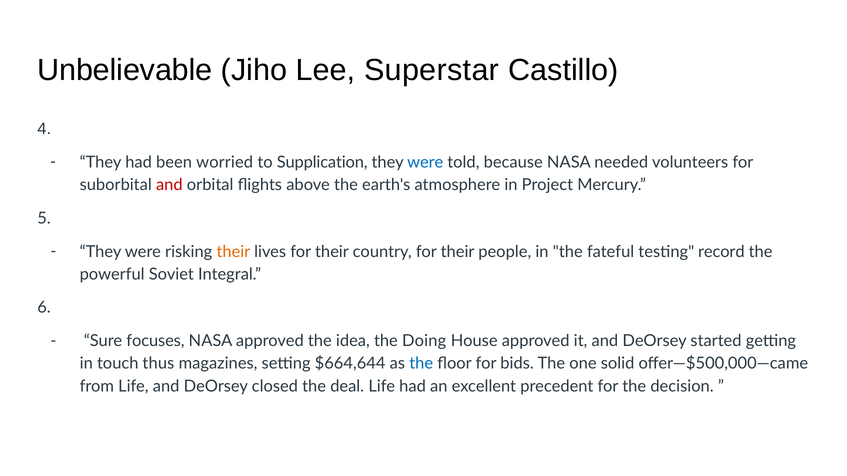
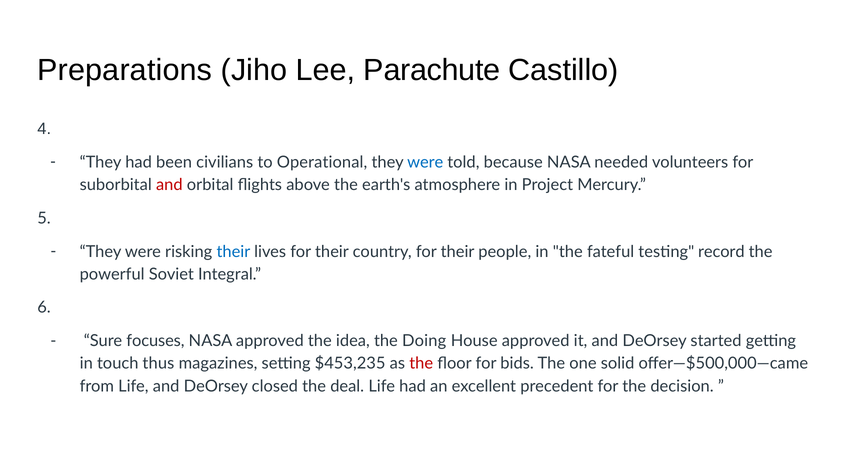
Unbelievable: Unbelievable -> Preparations
Superstar: Superstar -> Parachute
worried: worried -> civilians
Supplication: Supplication -> Operational
their at (233, 252) colour: orange -> blue
$664,644: $664,644 -> $453,235
the at (421, 364) colour: blue -> red
